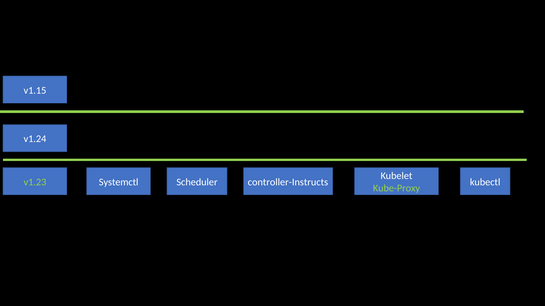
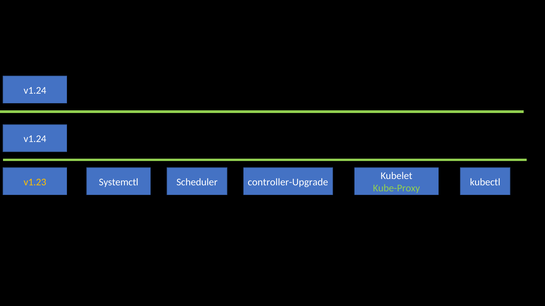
v1.15 at (35, 90): v1.15 -> v1.24
v1.23 colour: light green -> yellow
controller-Instructs: controller-Instructs -> controller-Upgrade
